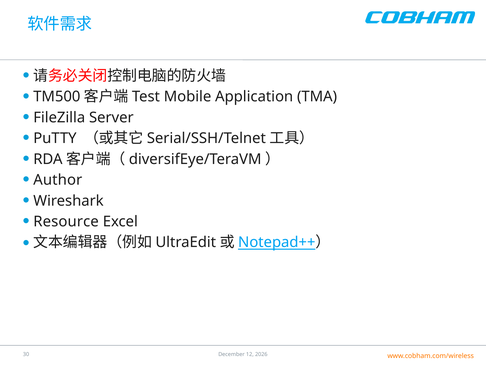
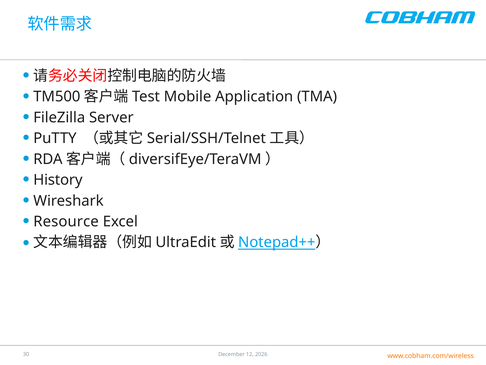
Author: Author -> History
